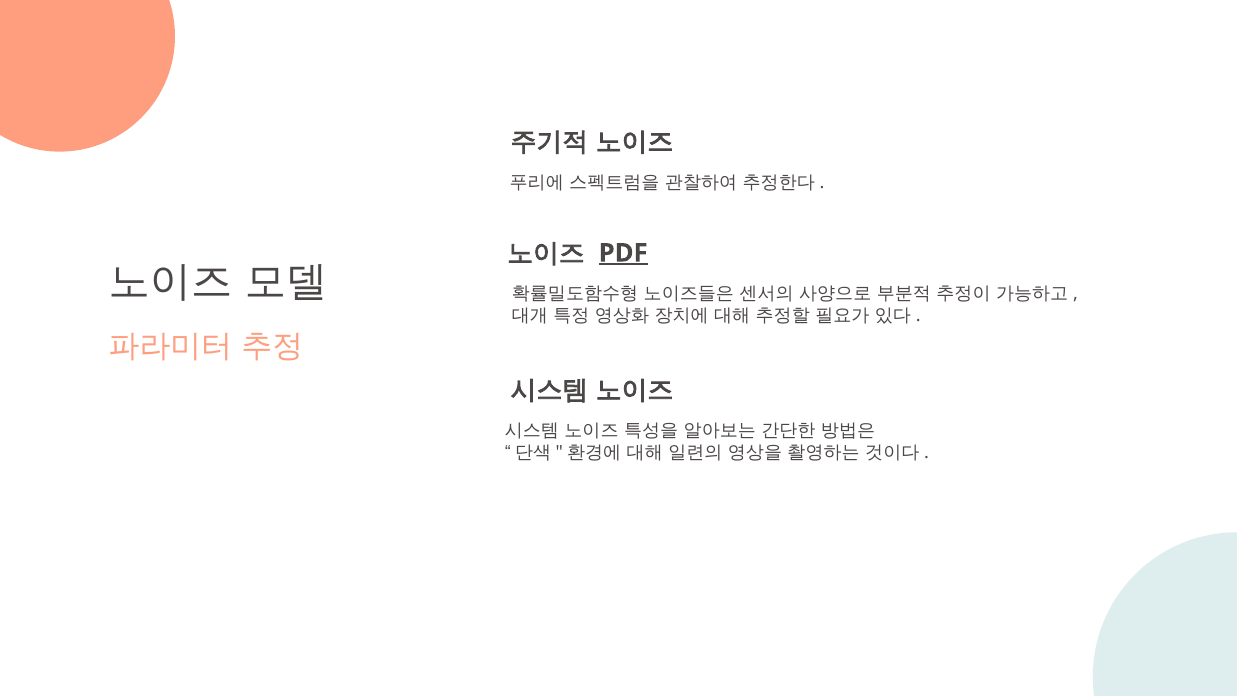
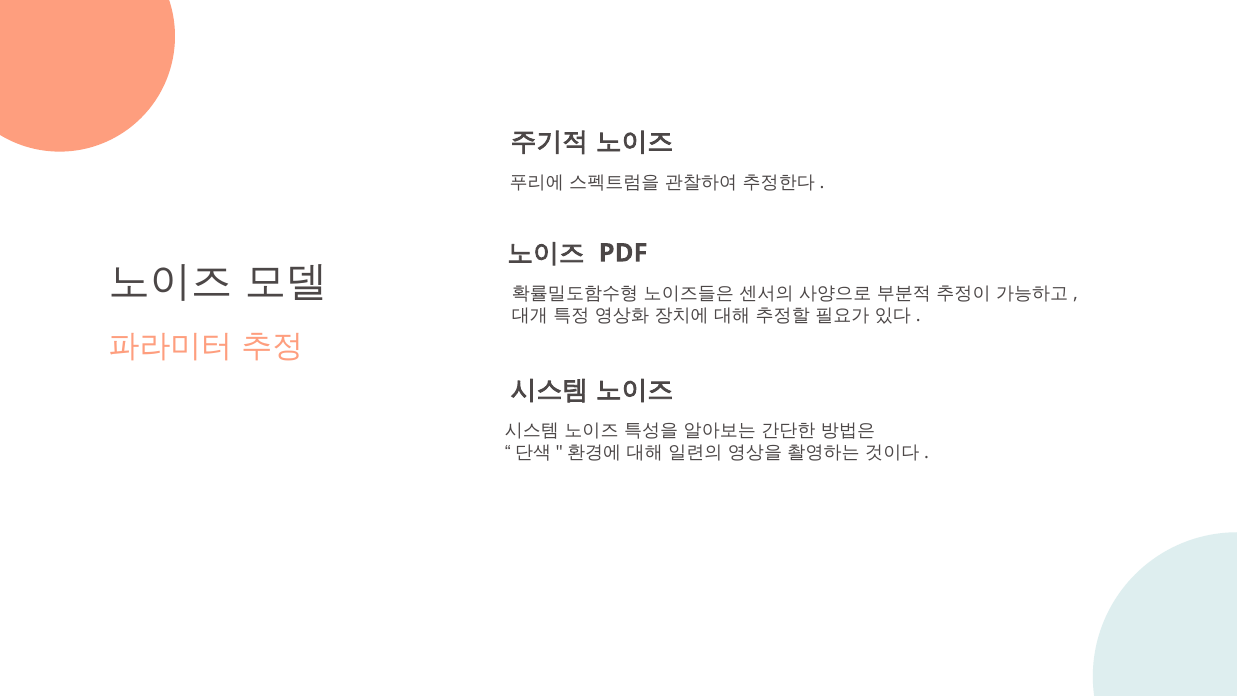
PDF underline: present -> none
